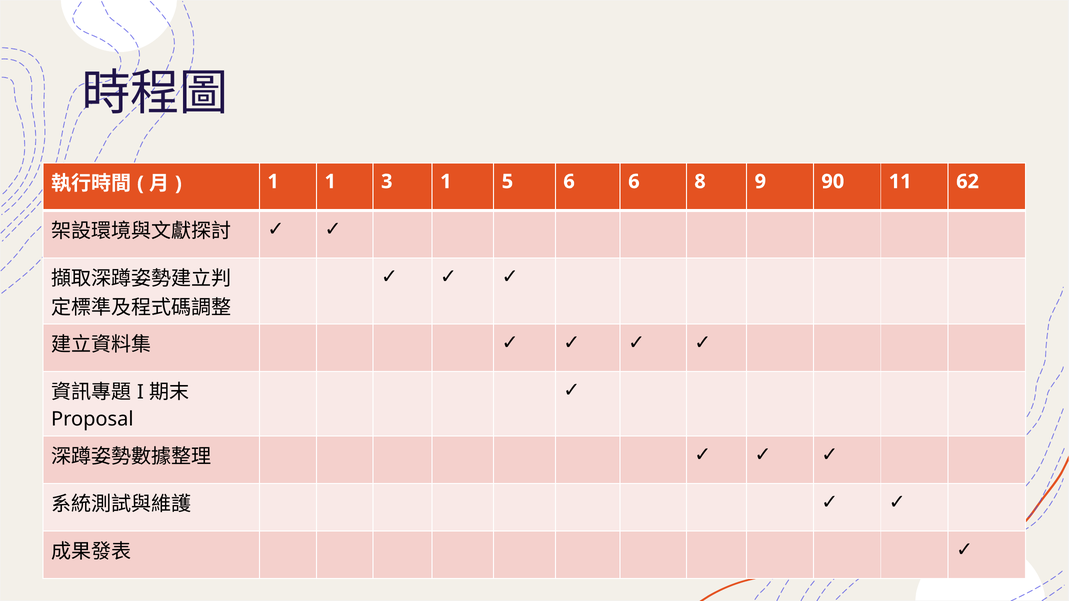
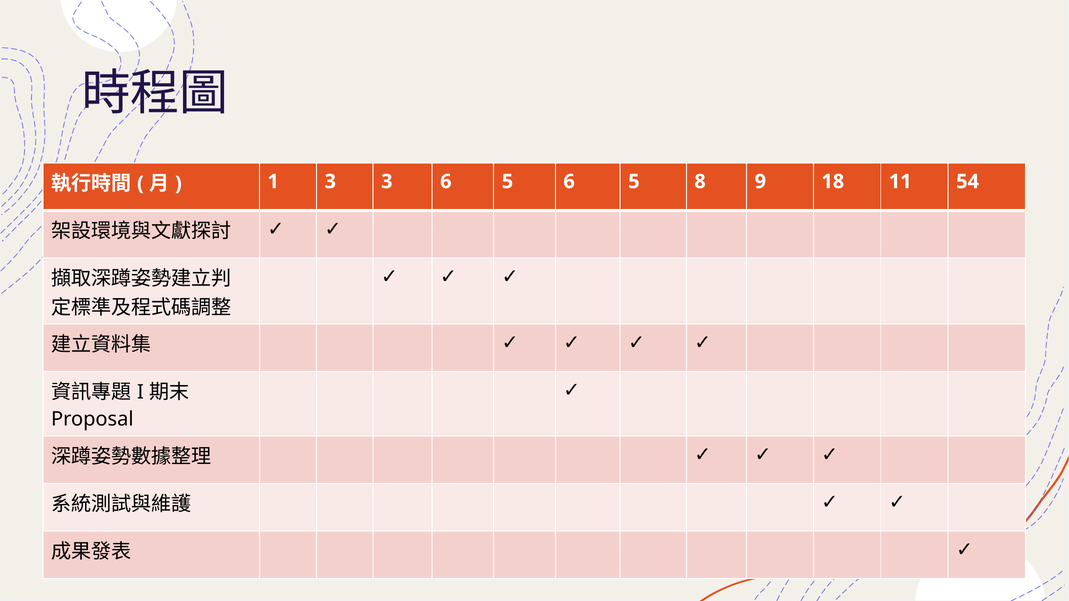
1 1: 1 -> 3
3 1: 1 -> 6
5 6 6: 6 -> 5
90: 90 -> 18
62: 62 -> 54
